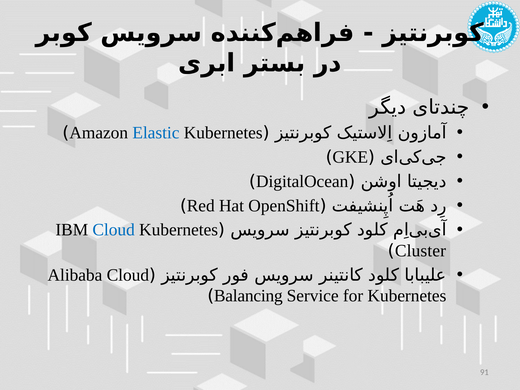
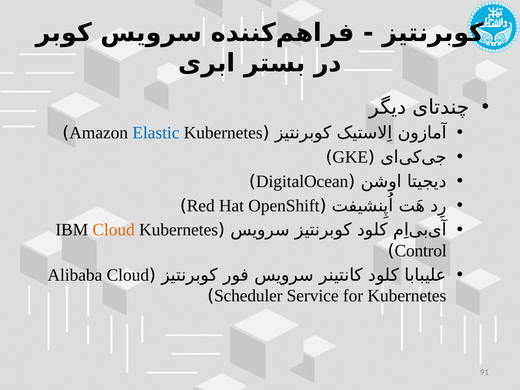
Cloud at (114, 230) colour: blue -> orange
Cluster: Cluster -> Control
Balancing: Balancing -> Scheduler
